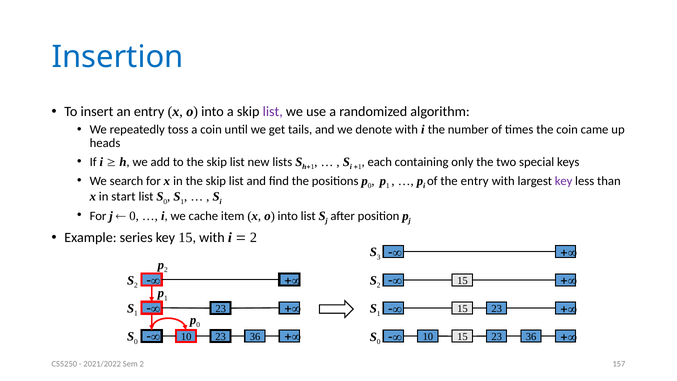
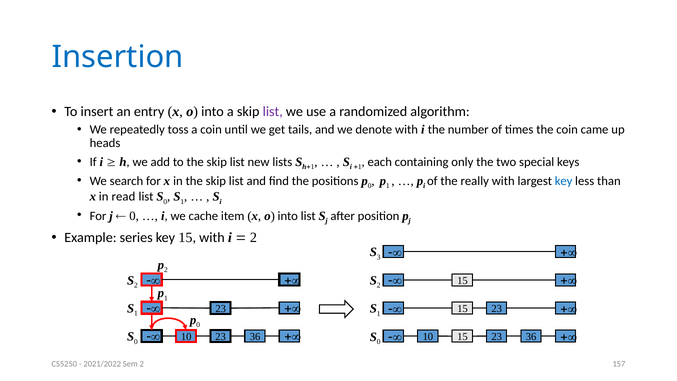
the entry: entry -> really
key at (564, 181) colour: purple -> blue
start: start -> read
